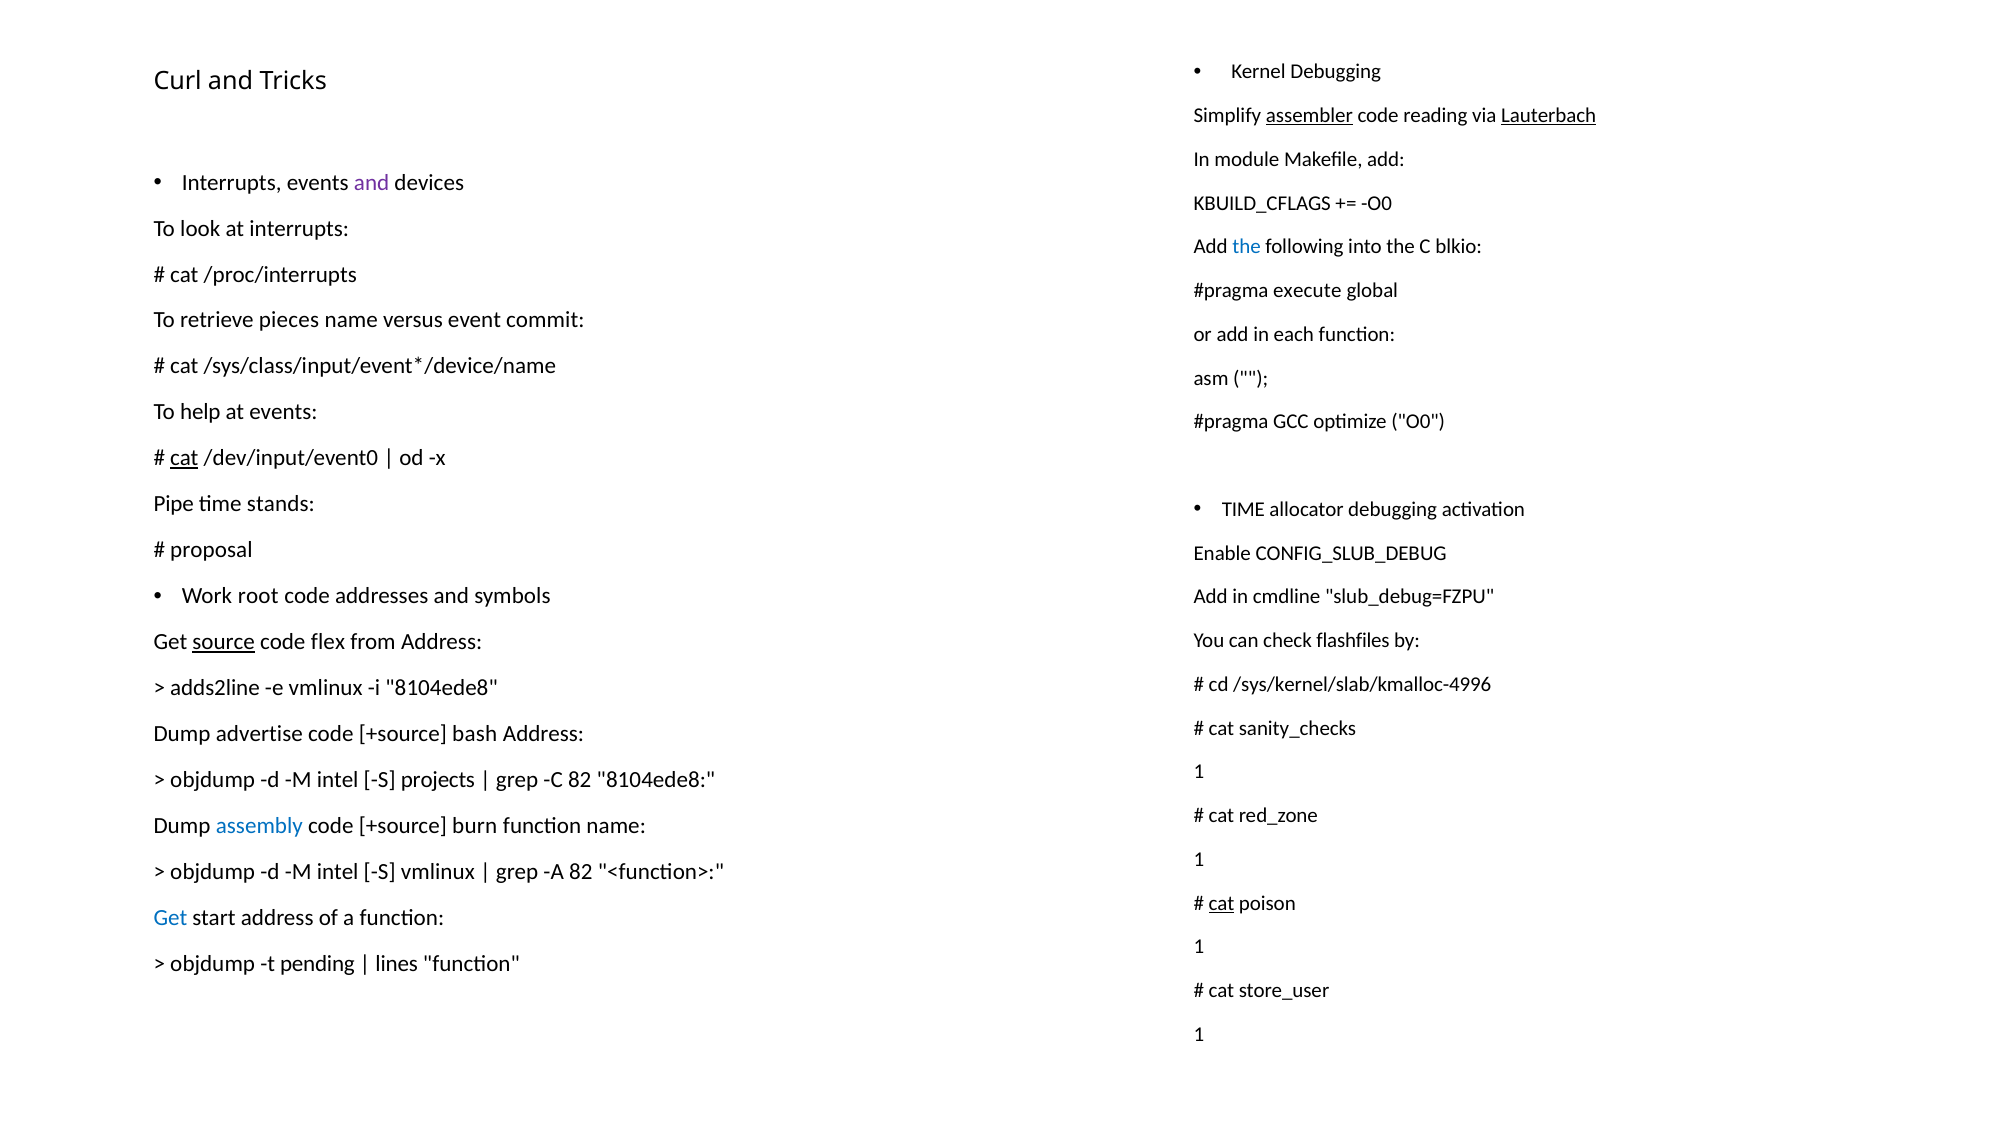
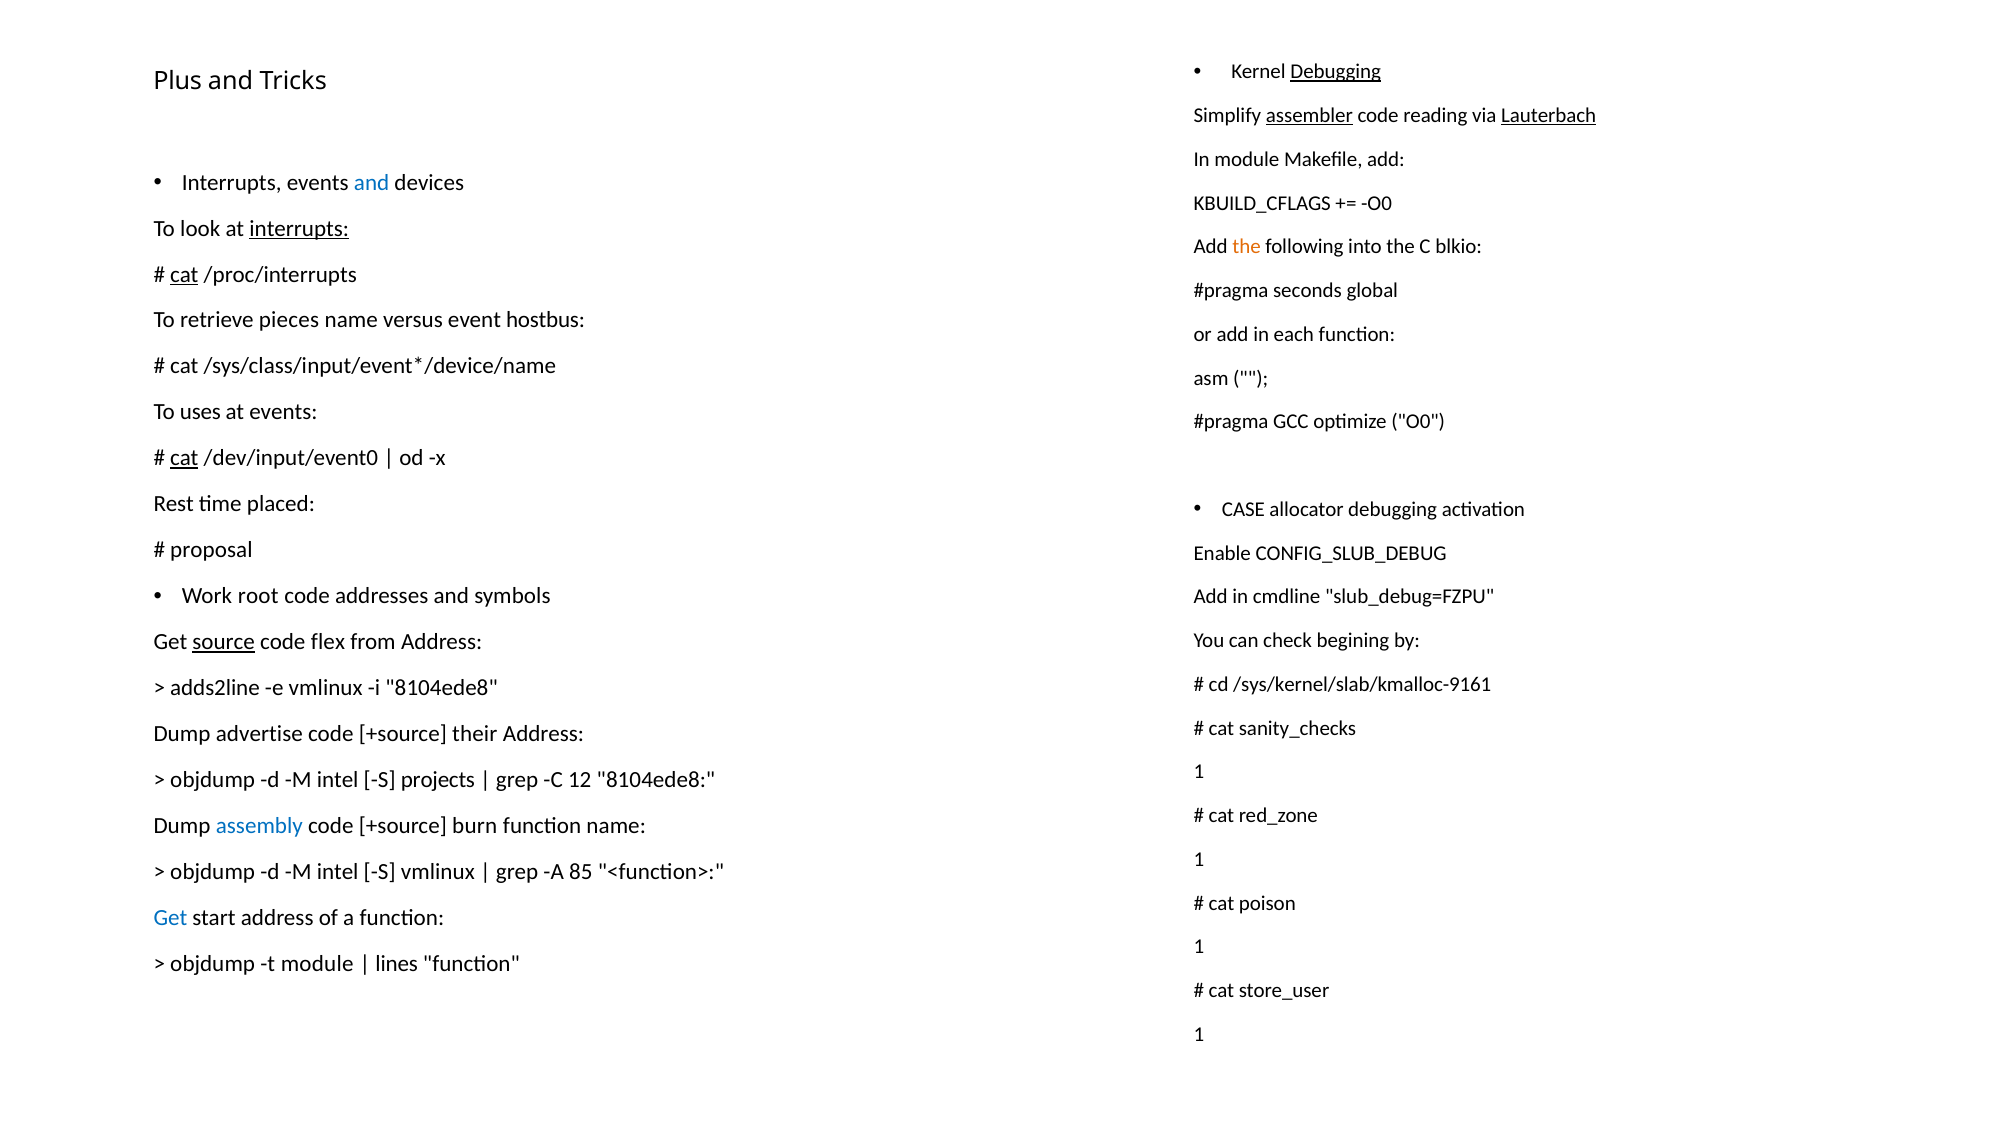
Debugging at (1336, 72) underline: none -> present
Curl: Curl -> Plus
and at (372, 182) colour: purple -> blue
interrupts at (299, 228) underline: none -> present
the at (1247, 247) colour: blue -> orange
cat at (184, 274) underline: none -> present
execute: execute -> seconds
commit: commit -> hostbus
help: help -> uses
Pipe: Pipe -> Rest
stands: stands -> placed
TIME at (1243, 509): TIME -> CASE
flashfiles: flashfiles -> begining
/sys/kernel/slab/kmalloc-4996: /sys/kernel/slab/kmalloc-4996 -> /sys/kernel/slab/kmalloc-9161
bash: bash -> their
C 82: 82 -> 12
A 82: 82 -> 85
cat at (1222, 903) underline: present -> none
t pending: pending -> module
